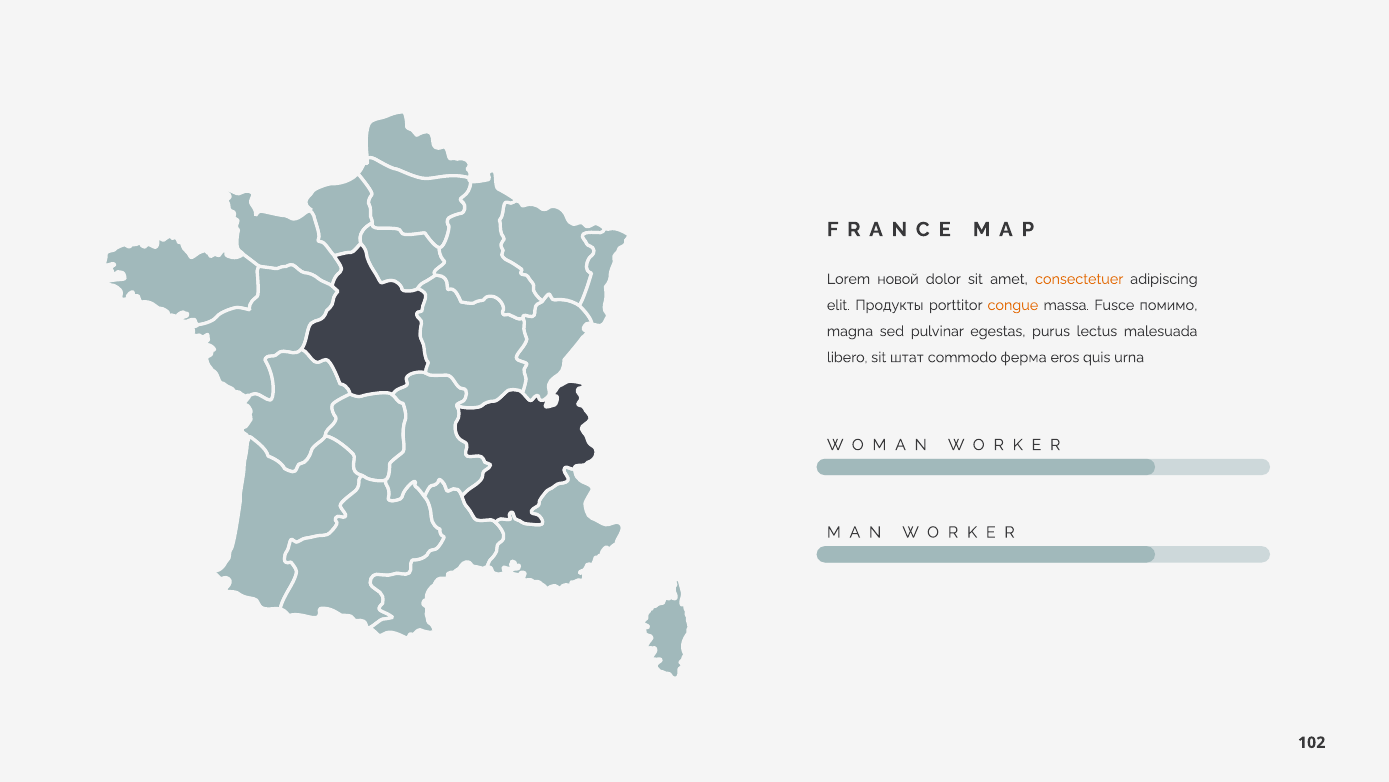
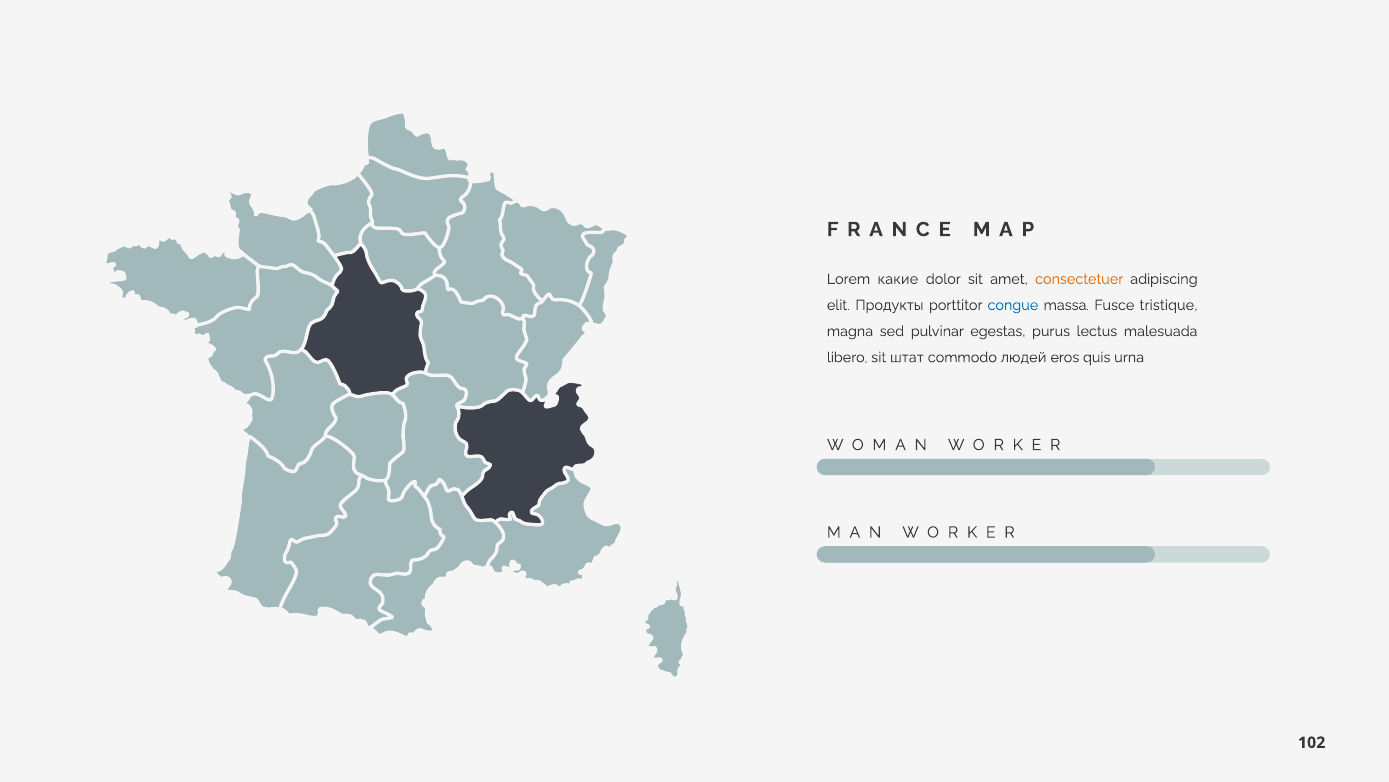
новой: новой -> какие
congue colour: orange -> blue
помимо: помимо -> tristique
ферма: ферма -> людей
